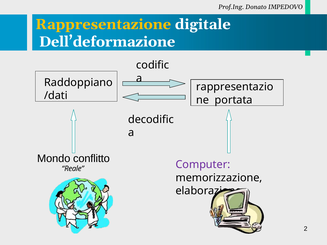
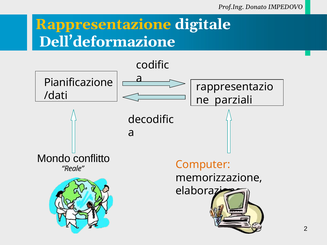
Raddoppiano: Raddoppiano -> Pianificazione
portata: portata -> parziali
Computer colour: purple -> orange
